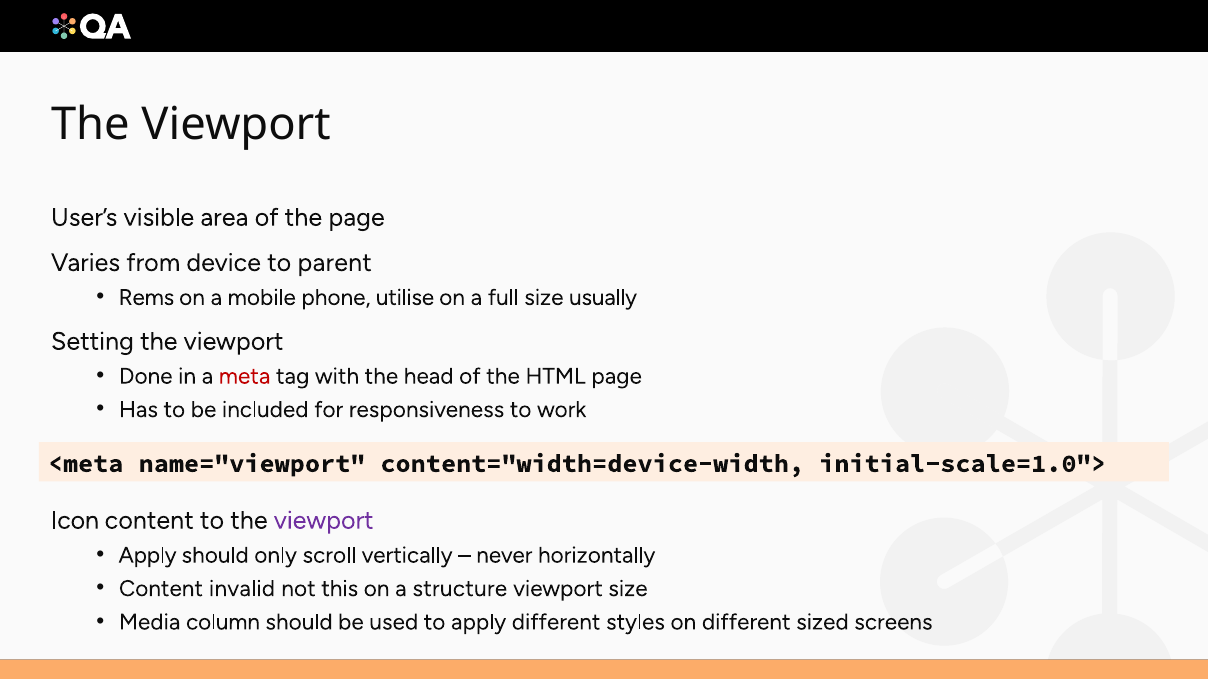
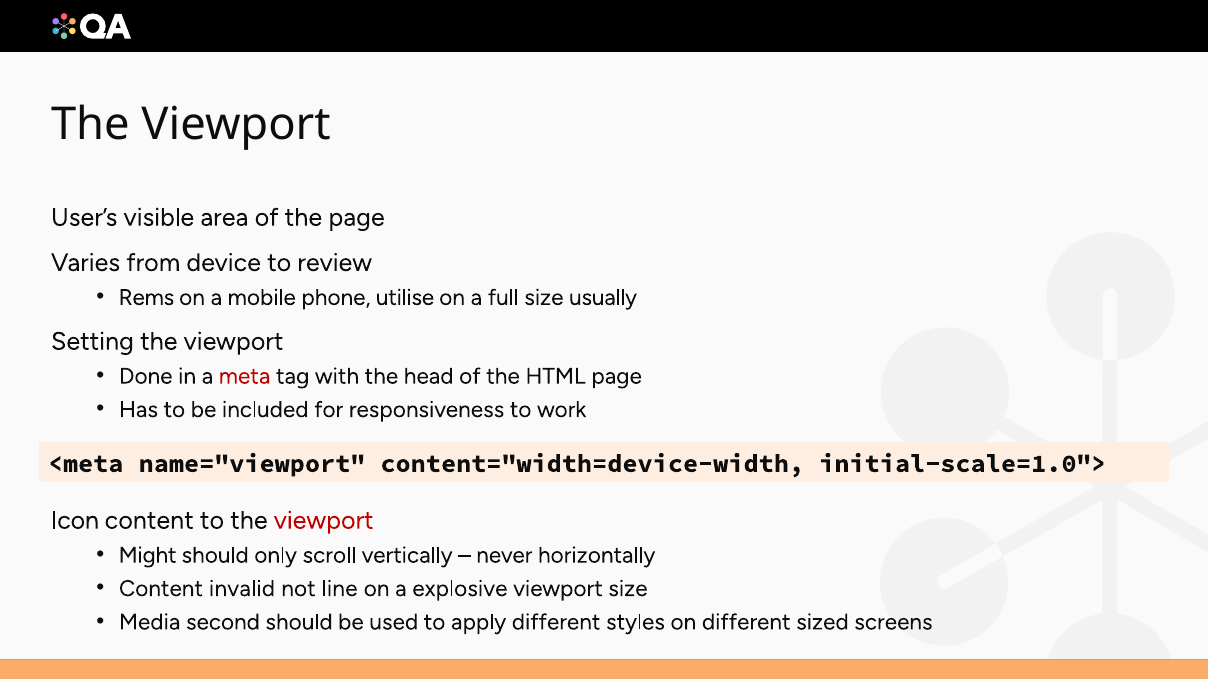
parent: parent -> review
viewport at (324, 521) colour: purple -> red
Apply at (148, 556): Apply -> Might
this: this -> line
structure: structure -> explosive
column: column -> second
